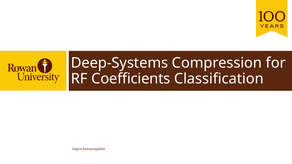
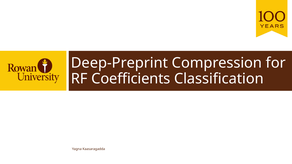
Deep-Systems: Deep-Systems -> Deep-Preprint
